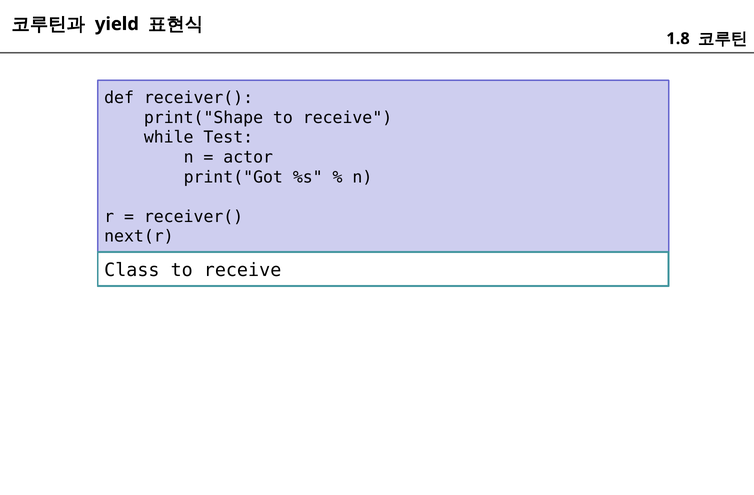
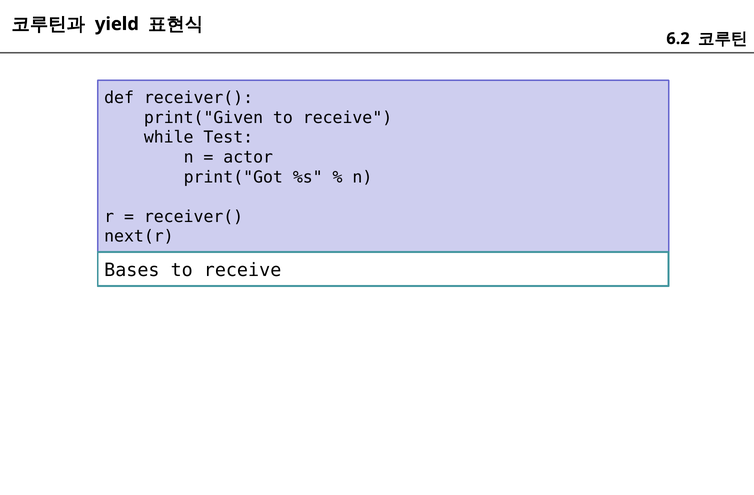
1.8: 1.8 -> 6.2
print("Shape: print("Shape -> print("Given
Class: Class -> Bases
